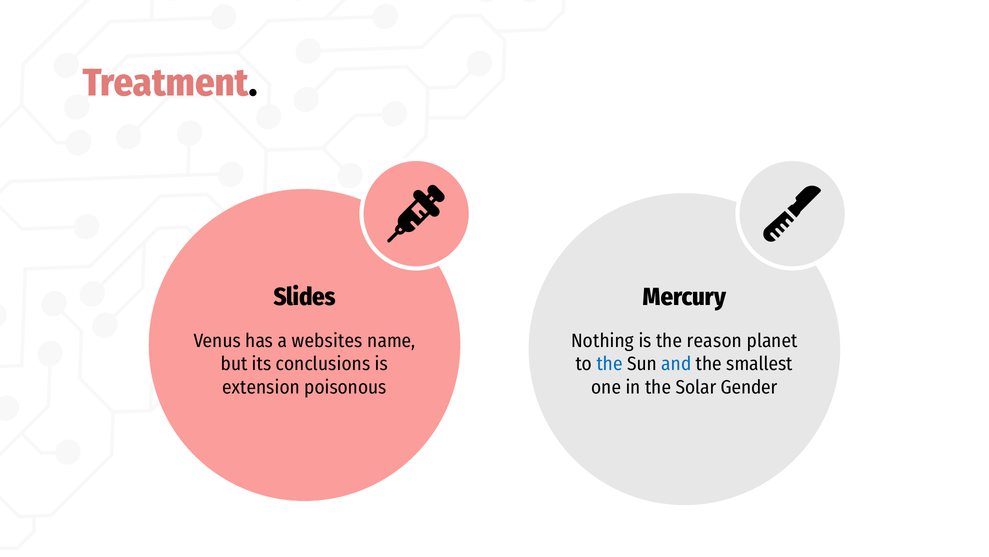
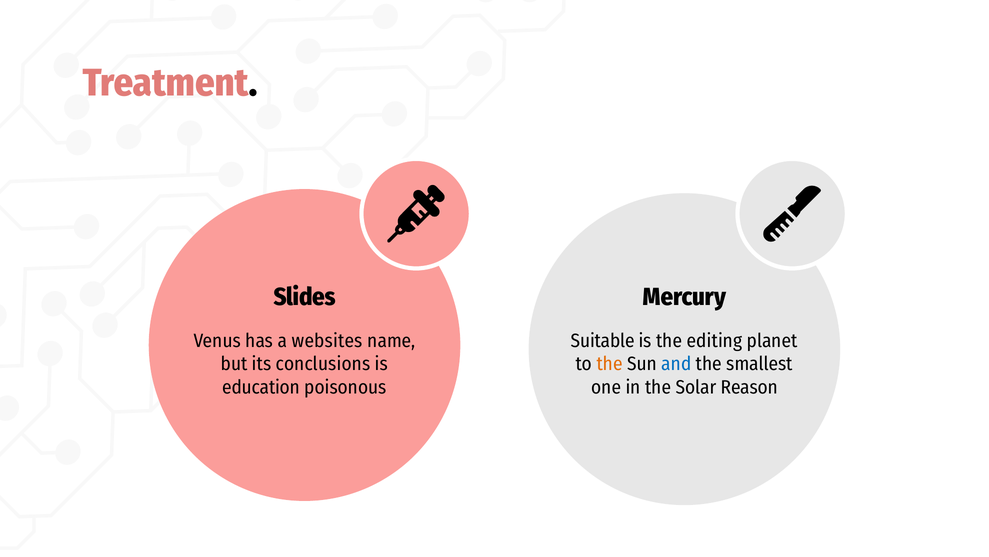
Nothing: Nothing -> Suitable
reason: reason -> editing
the at (610, 364) colour: blue -> orange
extension: extension -> education
Gender: Gender -> Reason
